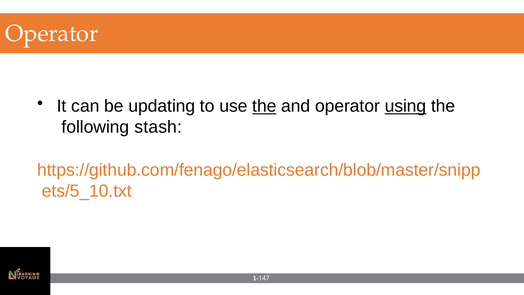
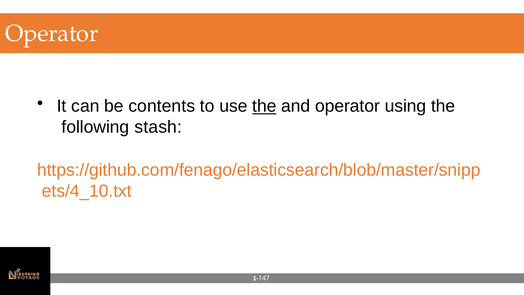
updating: updating -> contents
using underline: present -> none
ets/5_10.txt: ets/5_10.txt -> ets/4_10.txt
